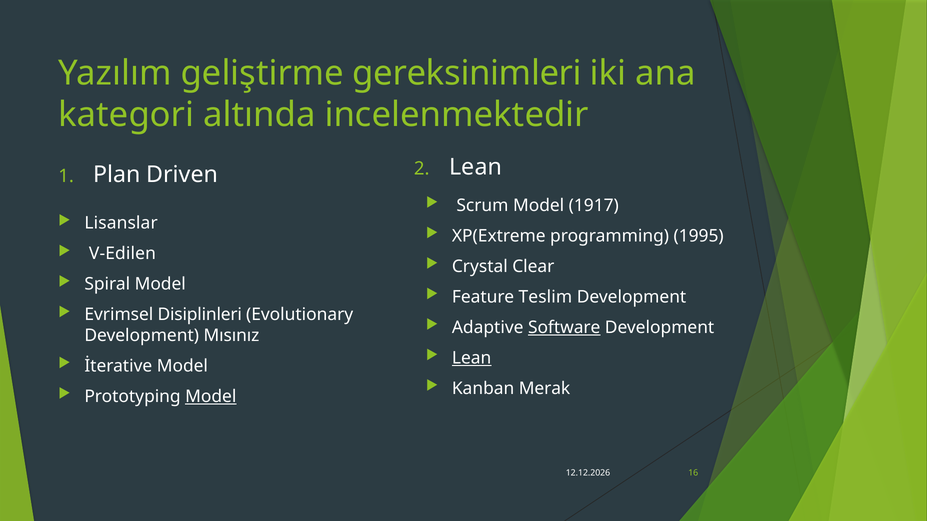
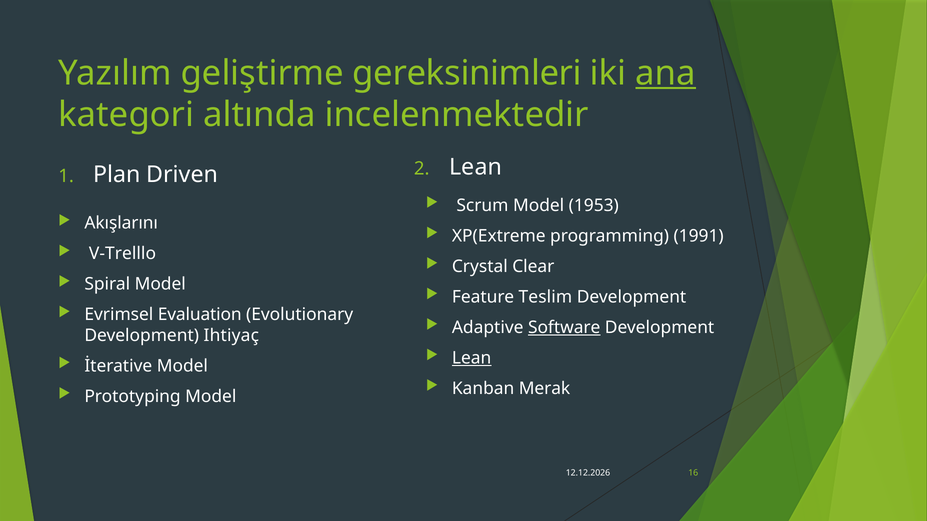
ana underline: none -> present
1917: 1917 -> 1953
Lisanslar: Lisanslar -> Akışlarını
1995: 1995 -> 1991
V-Edilen: V-Edilen -> V-Trelllo
Disiplinleri: Disiplinleri -> Evaluation
Mısınız: Mısınız -> Ihtiyaç
Model at (211, 397) underline: present -> none
